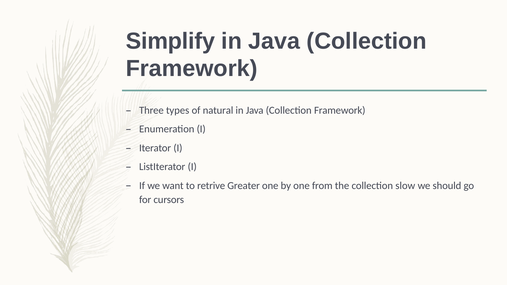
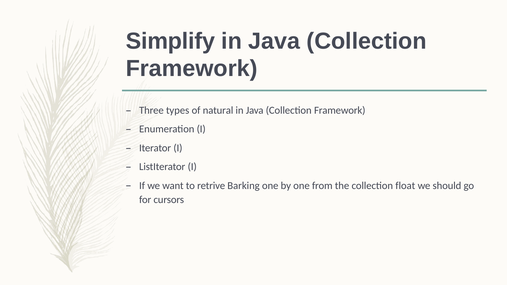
Greater: Greater -> Barking
slow: slow -> float
